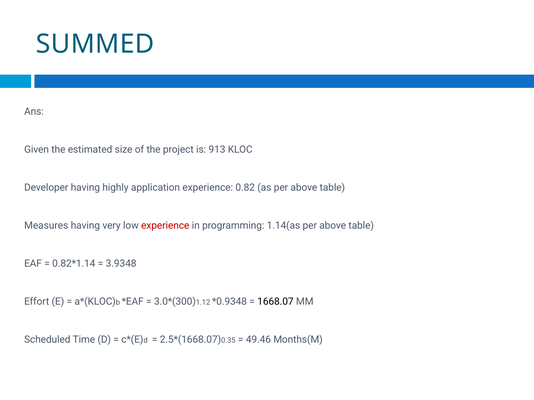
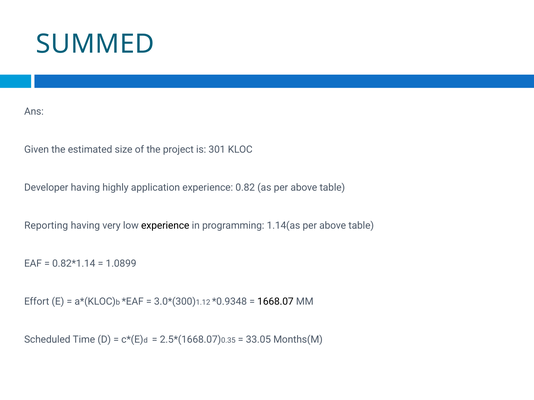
913: 913 -> 301
Measures: Measures -> Reporting
experience at (165, 226) colour: red -> black
3.9348: 3.9348 -> 1.0899
49.46: 49.46 -> 33.05
